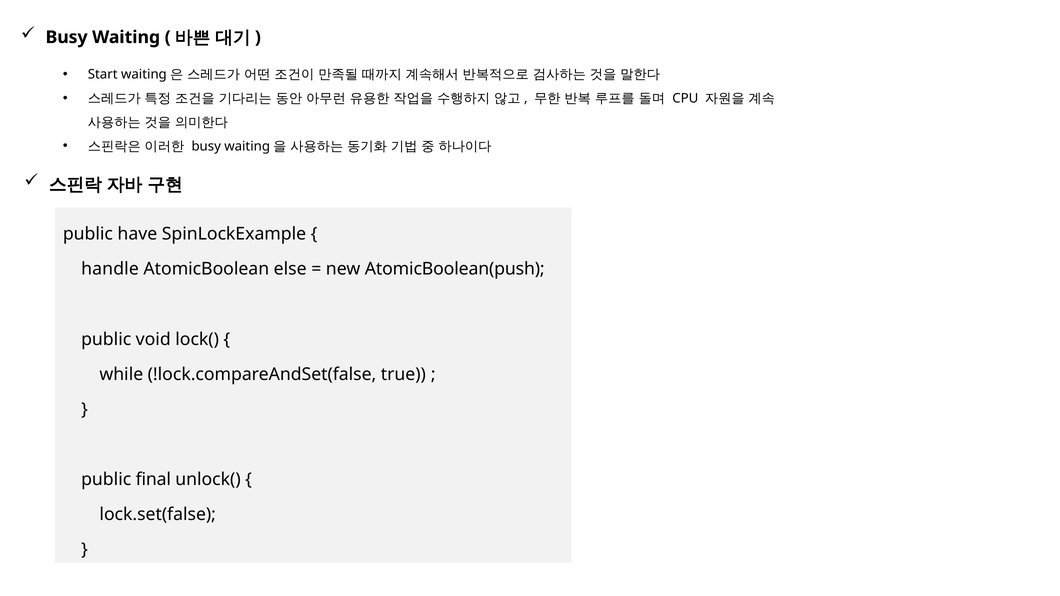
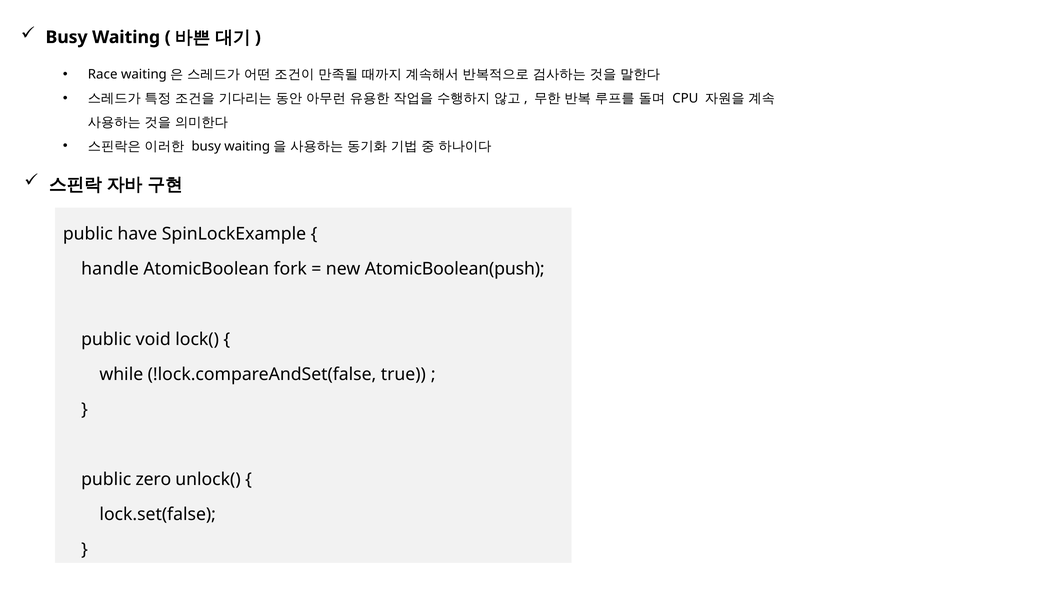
Start: Start -> Race
else: else -> fork
final: final -> zero
